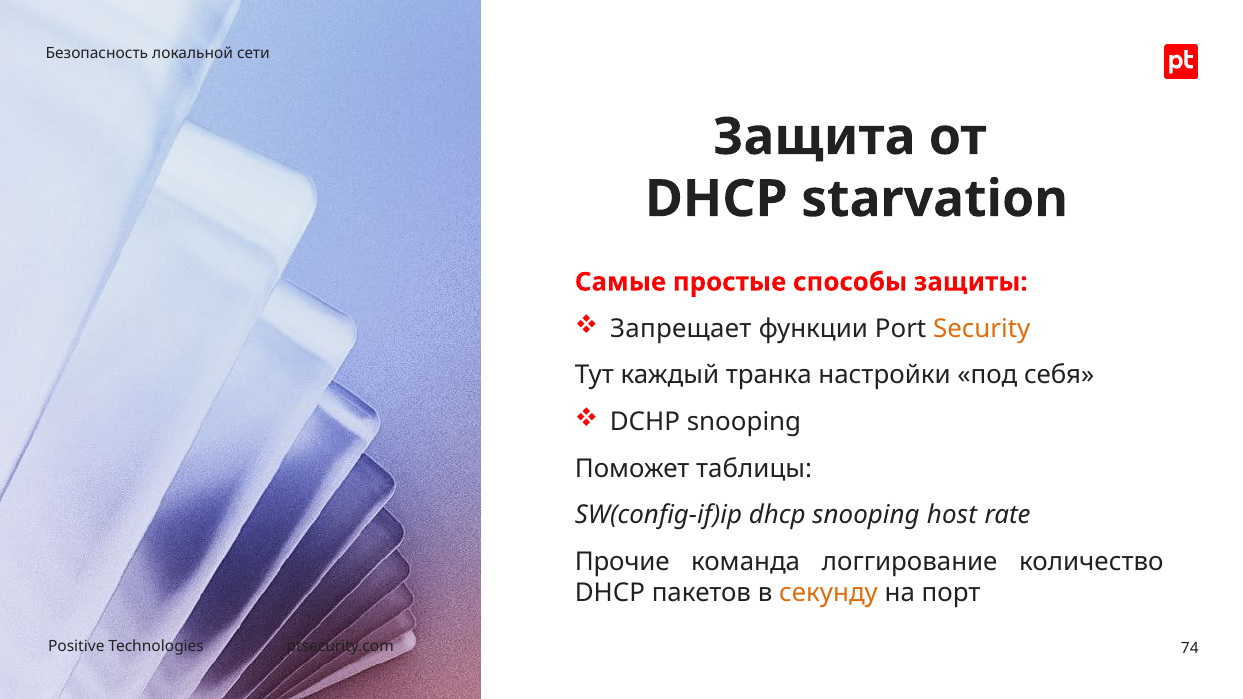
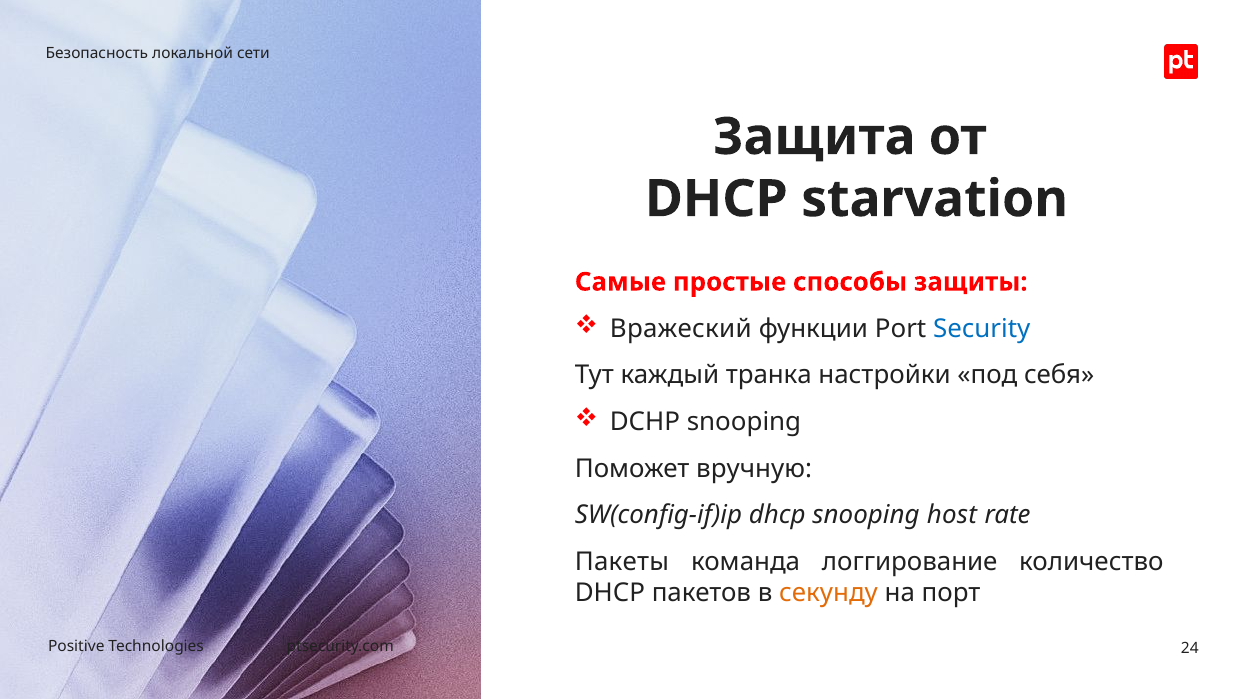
Запрещает: Запрещает -> Вражеский
Security colour: orange -> blue
таблицы: таблицы -> вручную
Прочие: Прочие -> Пакеты
74: 74 -> 24
